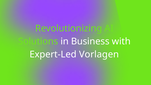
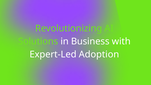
Vorlagen: Vorlagen -> Adoption
